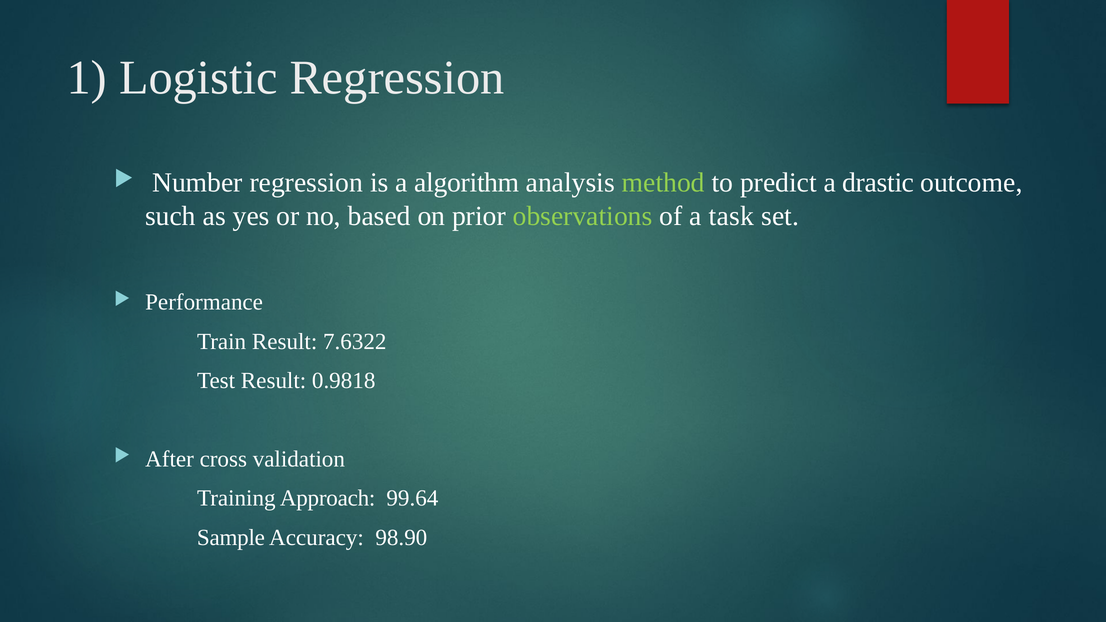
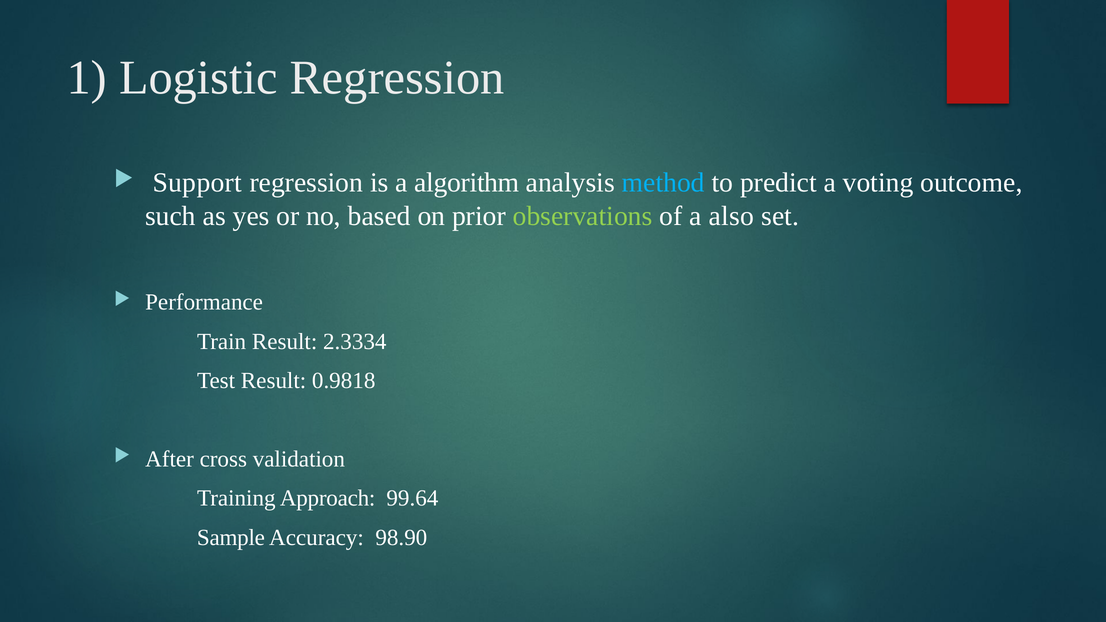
Number: Number -> Support
method colour: light green -> light blue
drastic: drastic -> voting
task: task -> also
7.6322: 7.6322 -> 2.3334
